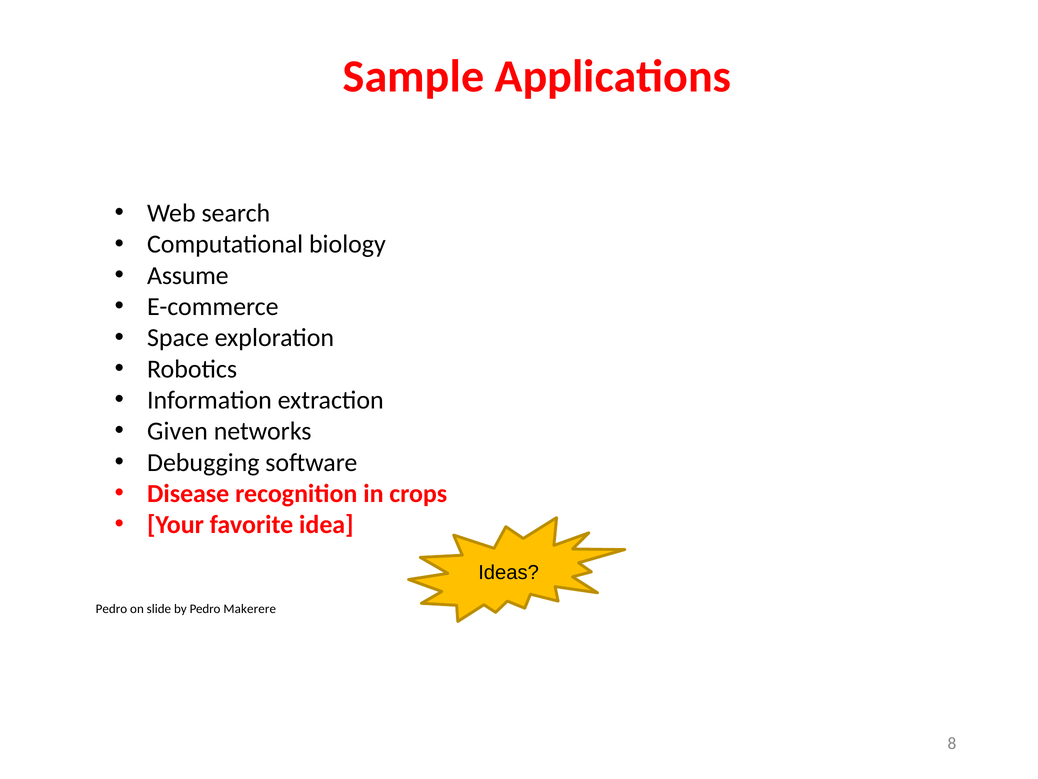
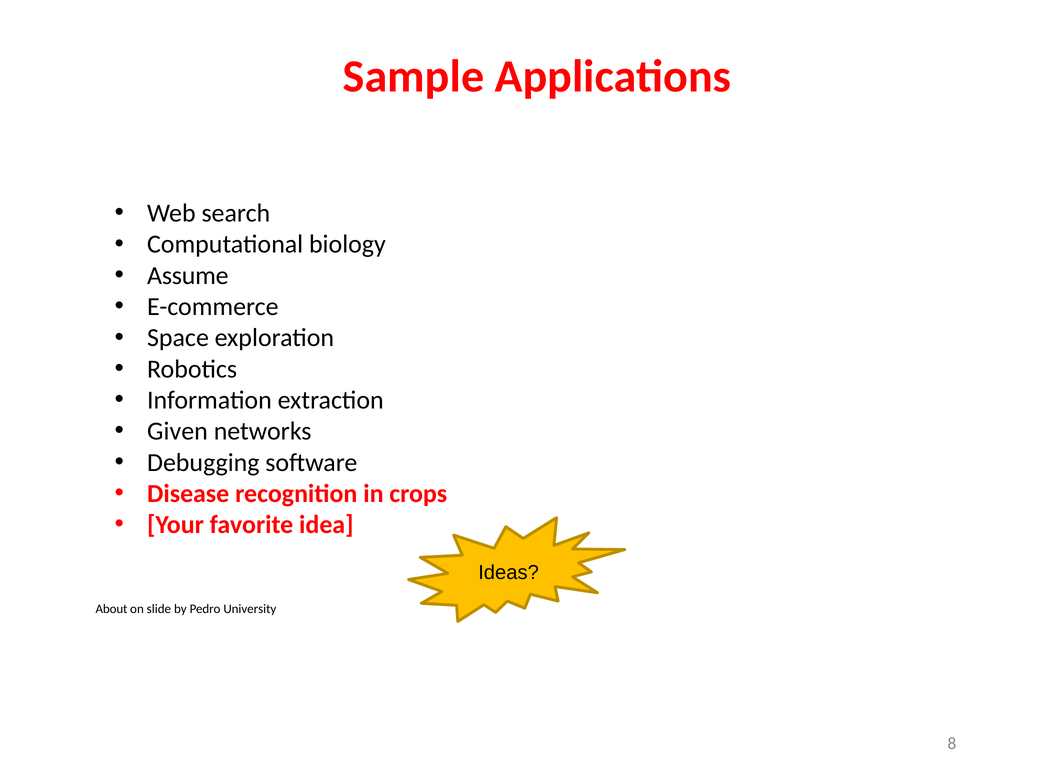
Pedro at (111, 609): Pedro -> About
Makerere: Makerere -> University
